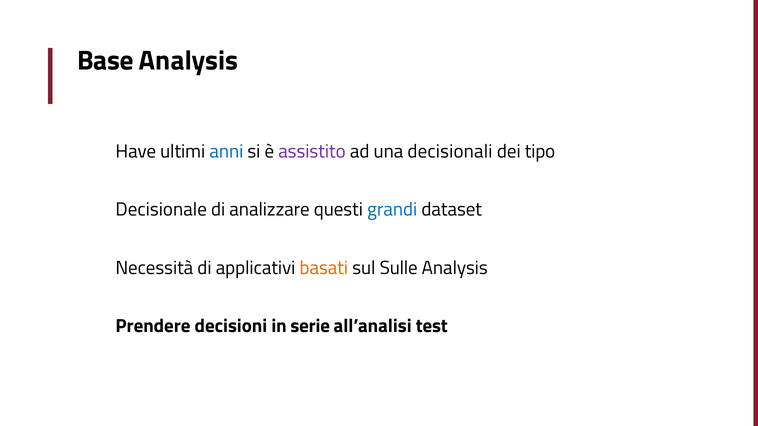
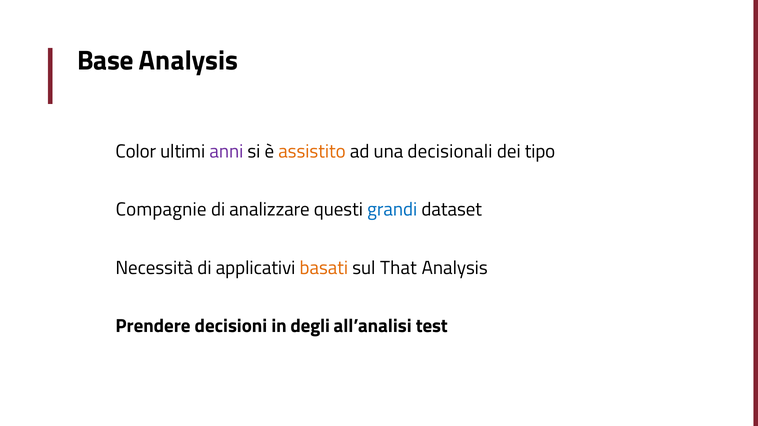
Have: Have -> Color
anni colour: blue -> purple
assistito colour: purple -> orange
Decisionale: Decisionale -> Compagnie
Sulle: Sulle -> That
serie: serie -> degli
